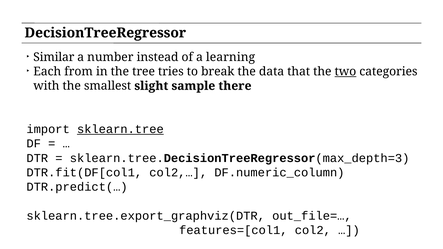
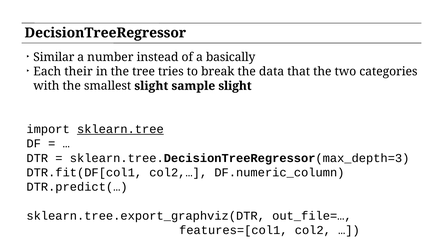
learning: learning -> basically
from: from -> their
two underline: present -> none
sample there: there -> slight
